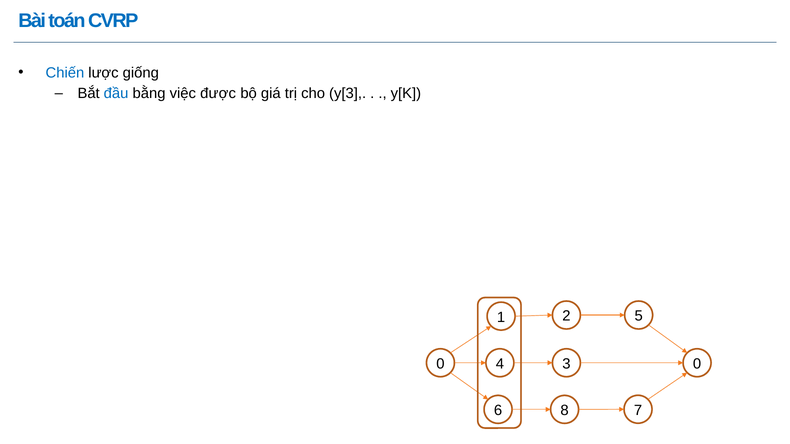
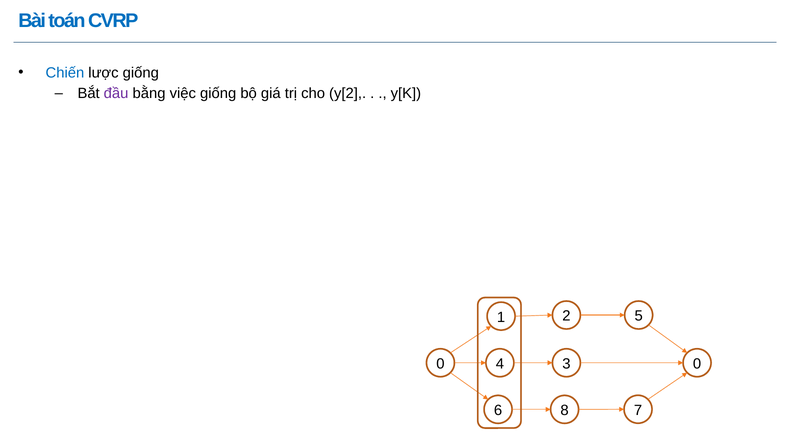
đầu colour: blue -> purple
việc được: được -> giống
y[3: y[3 -> y[2
